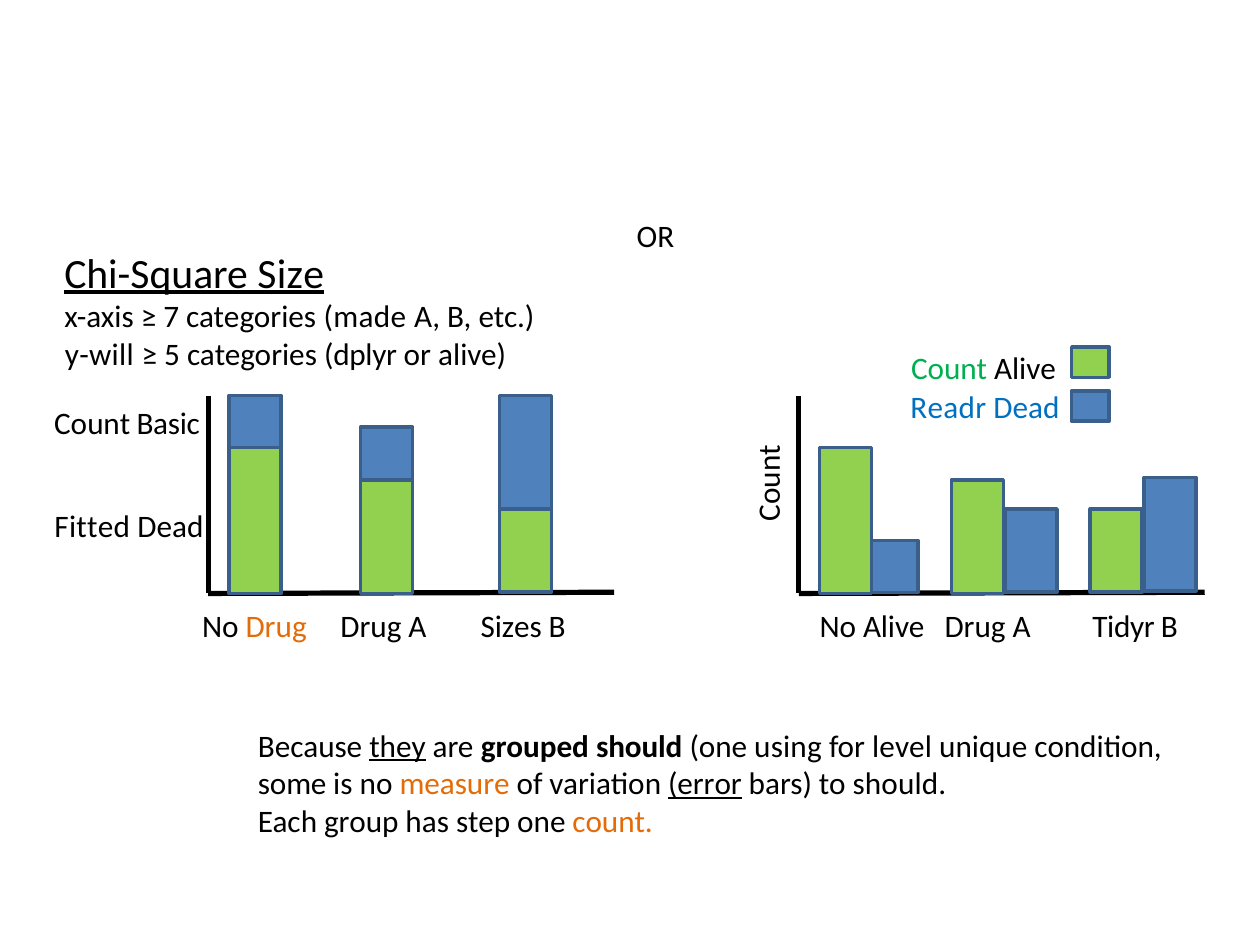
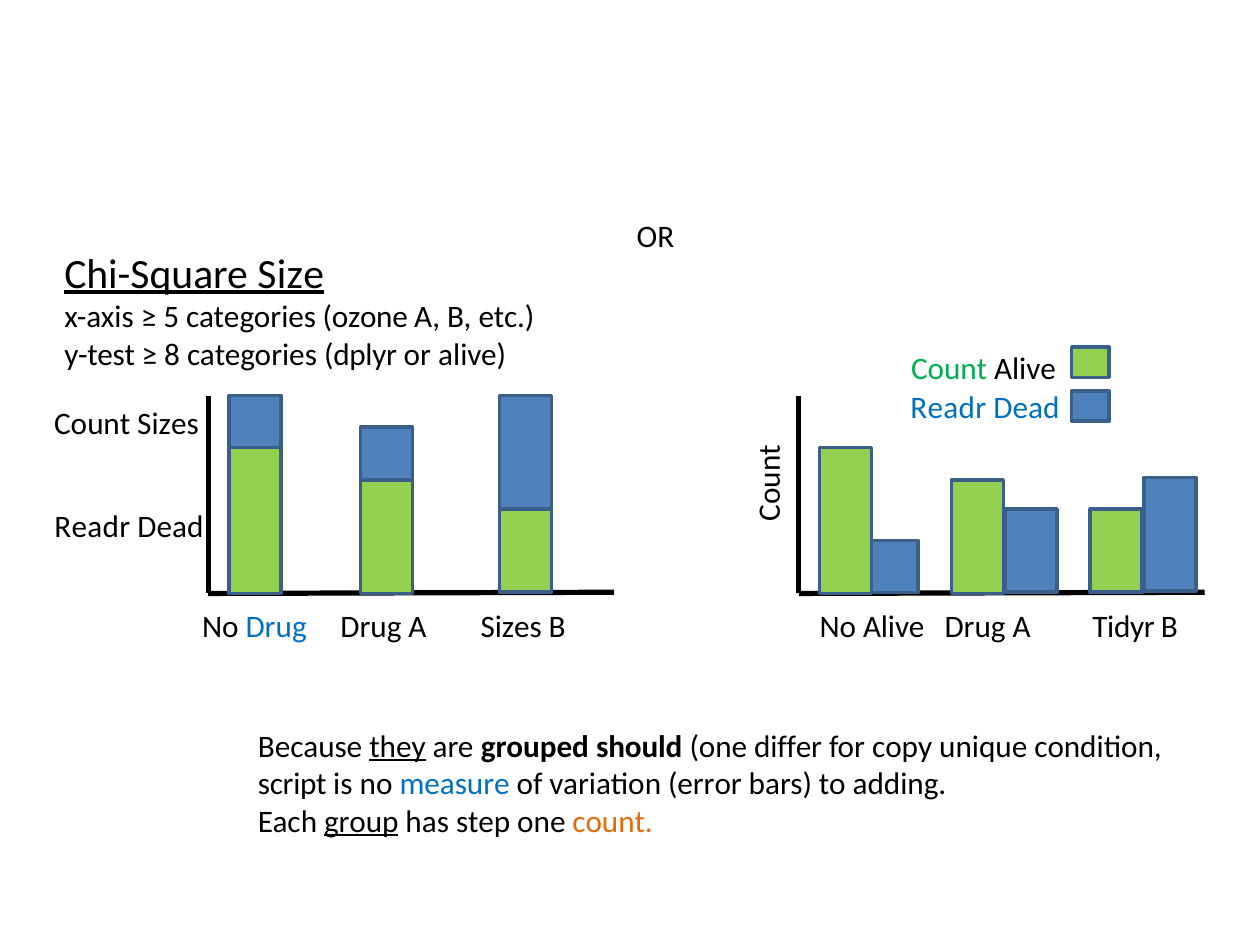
7: 7 -> 5
made: made -> ozone
y-will: y-will -> y-test
5: 5 -> 8
Count Basic: Basic -> Sizes
Fitted at (92, 527): Fitted -> Readr
Drug at (276, 627) colour: orange -> blue
using: using -> differ
level: level -> copy
some: some -> script
measure colour: orange -> blue
error underline: present -> none
to should: should -> adding
group underline: none -> present
